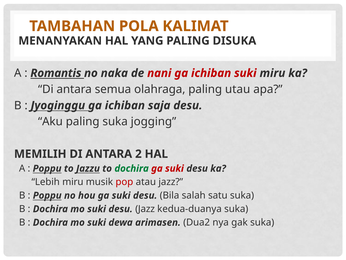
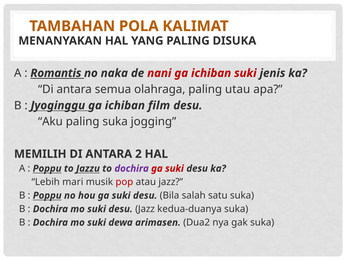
suki miru: miru -> jenis
saja: saja -> film
dochira at (132, 168) colour: green -> purple
Lebih miru: miru -> mari
